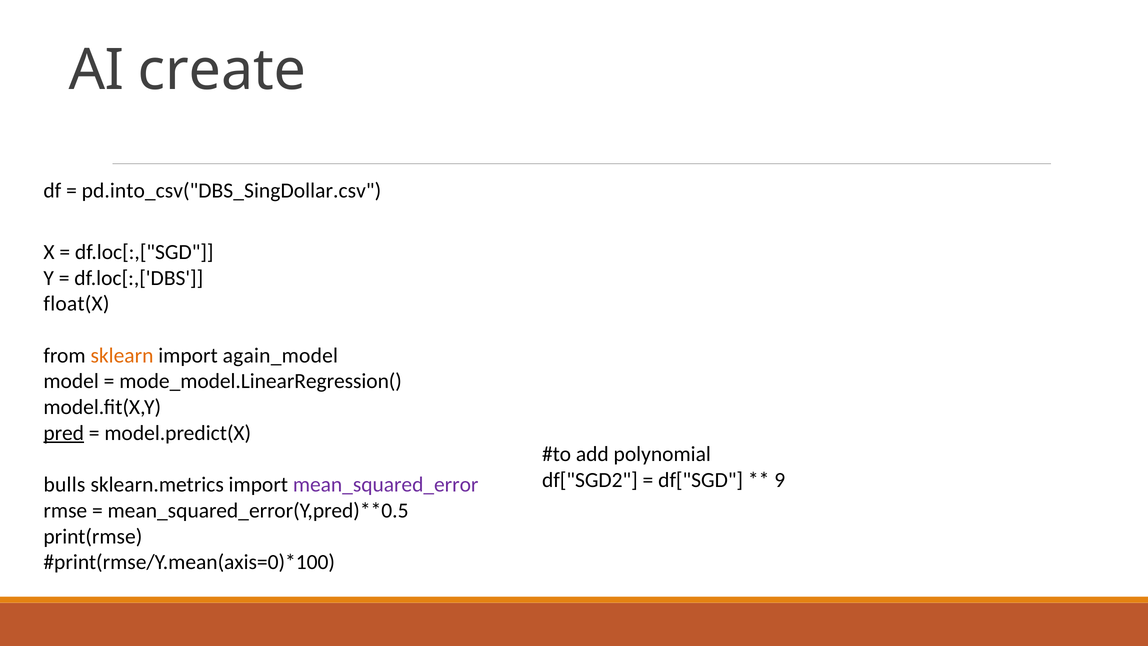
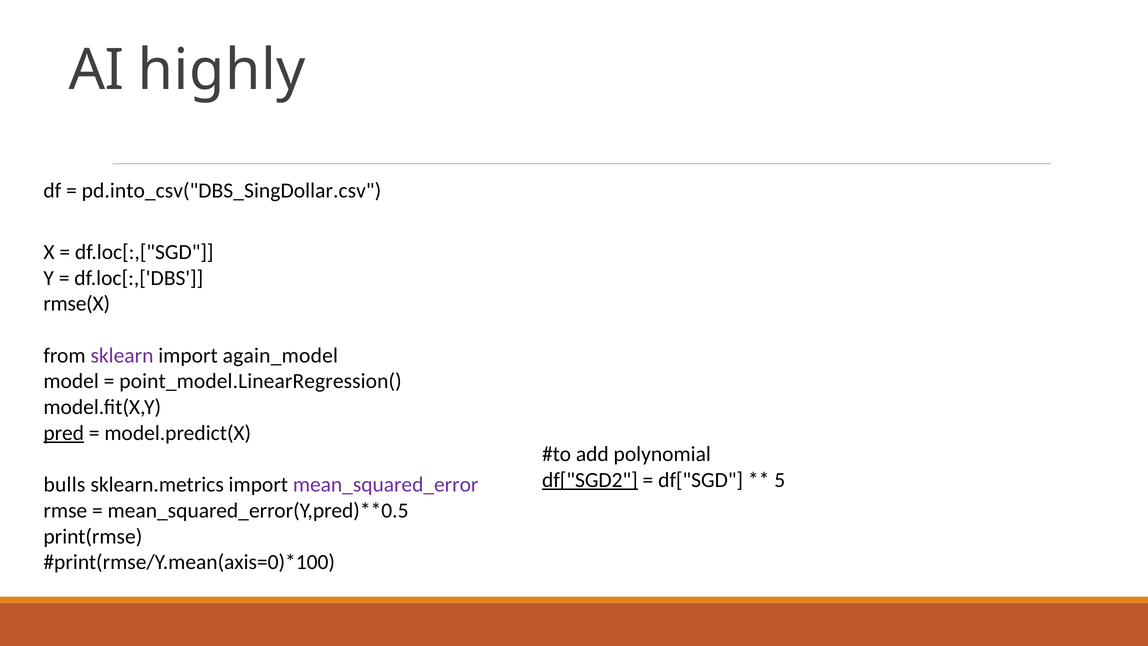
create: create -> highly
float(X: float(X -> rmse(X
sklearn colour: orange -> purple
mode_model.LinearRegression(: mode_model.LinearRegression( -> point_model.LinearRegression(
df["SGD2 underline: none -> present
9: 9 -> 5
